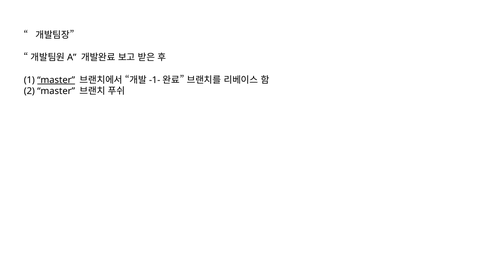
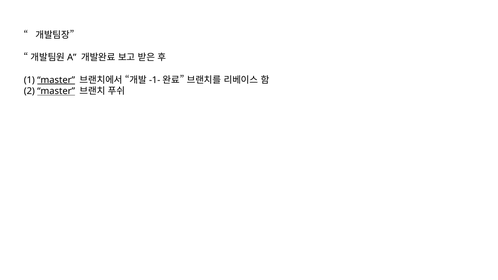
master at (56, 91) underline: none -> present
